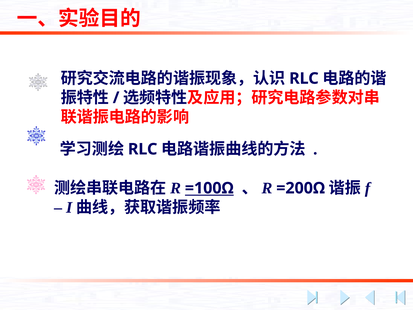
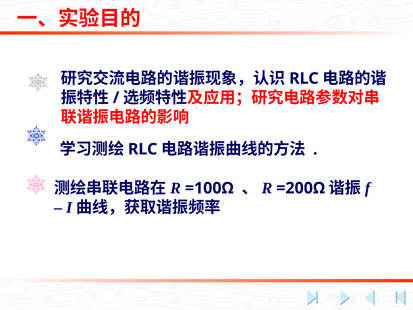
=100Ω underline: present -> none
